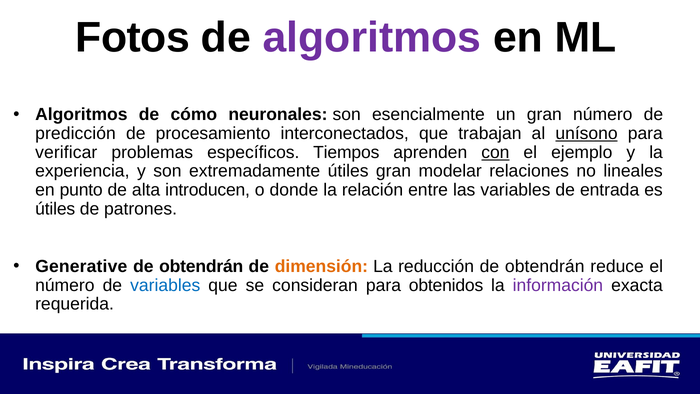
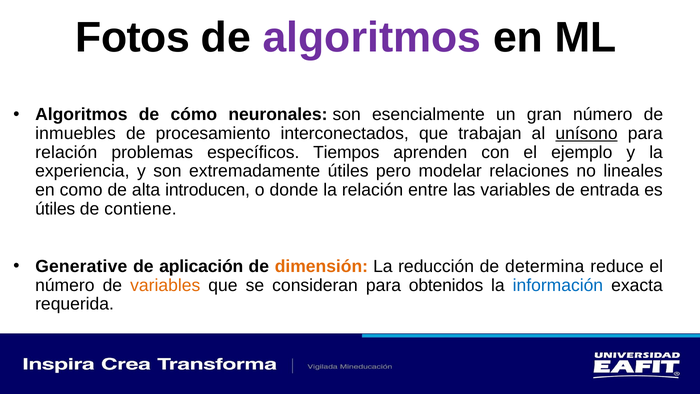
predicción: predicción -> inmuebles
verificar at (66, 152): verificar -> relación
con underline: present -> none
útiles gran: gran -> pero
punto: punto -> como
patrones: patrones -> contiene
obtendrán at (201, 266): obtendrán -> aplicación
reducción de obtendrán: obtendrán -> determina
variables at (165, 285) colour: blue -> orange
información colour: purple -> blue
